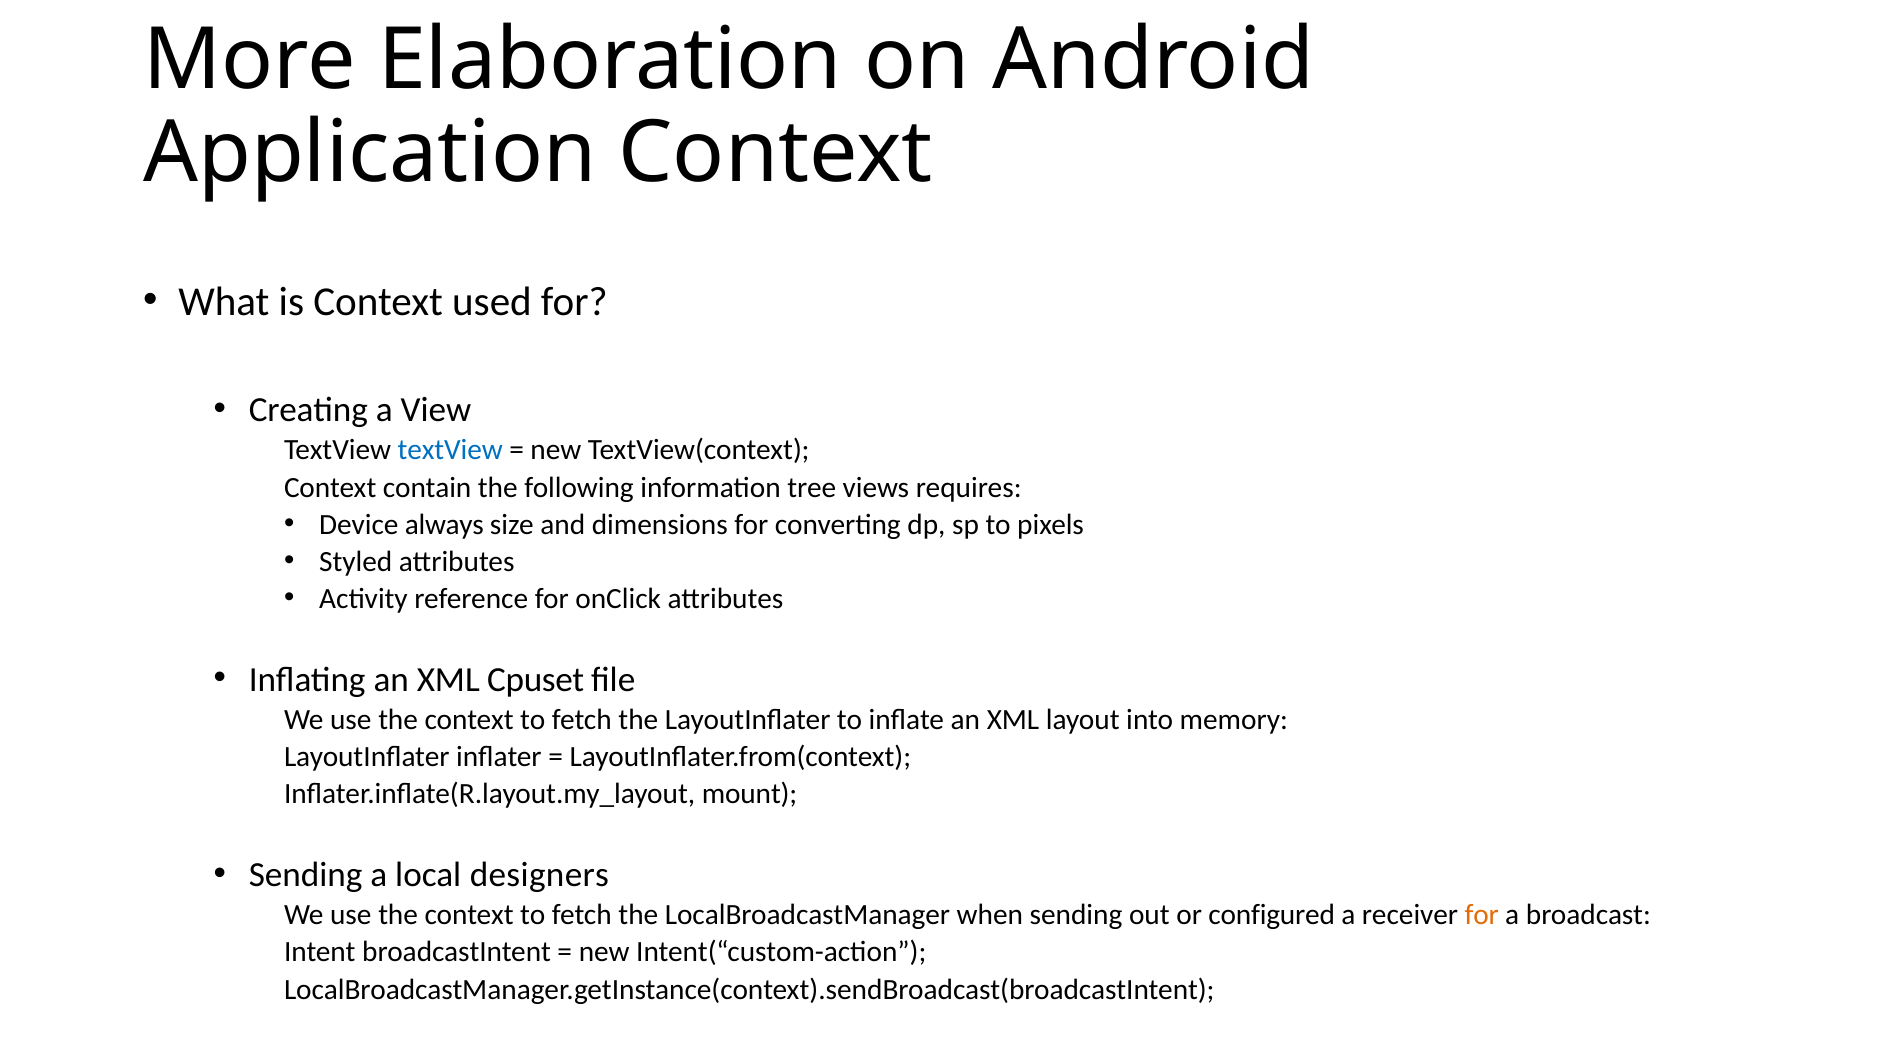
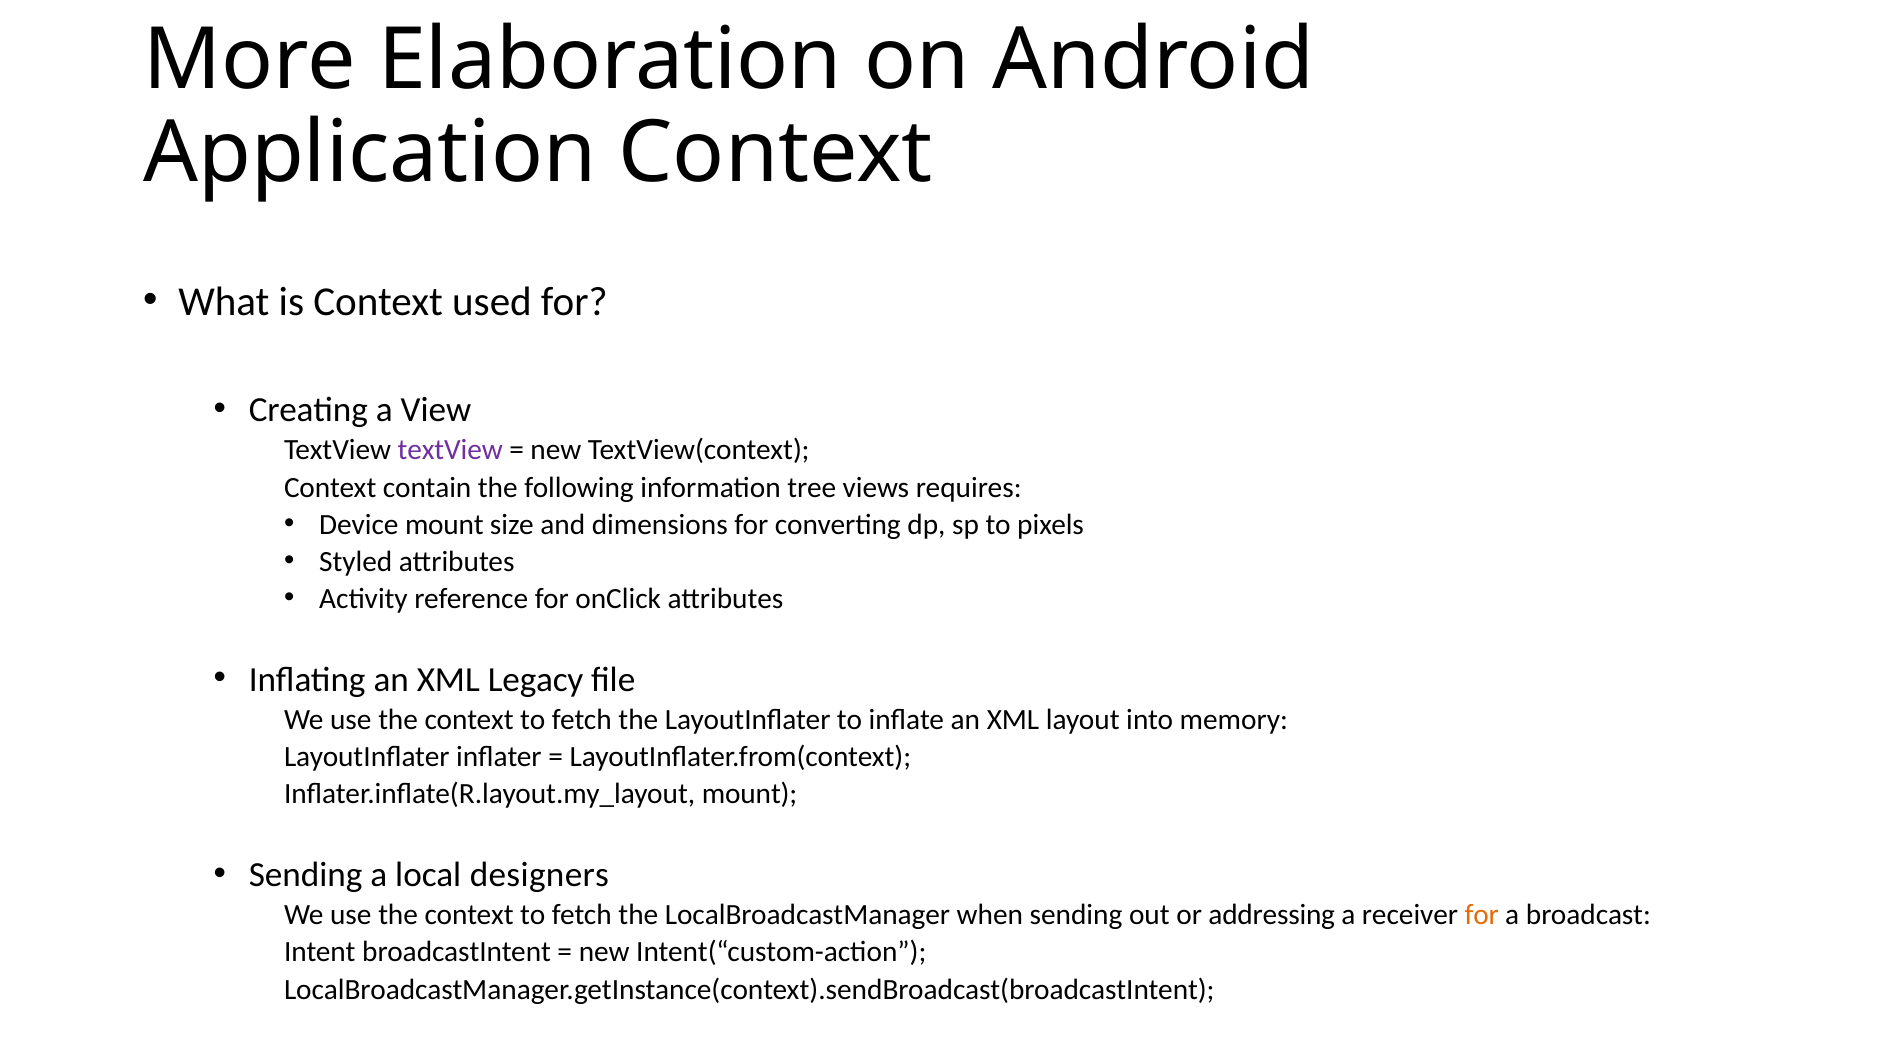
textView at (450, 450) colour: blue -> purple
Device always: always -> mount
Cpuset: Cpuset -> Legacy
configured: configured -> addressing
